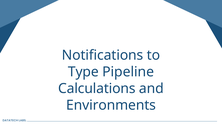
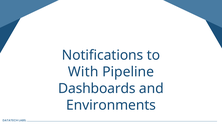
Type: Type -> With
Calculations: Calculations -> Dashboards
